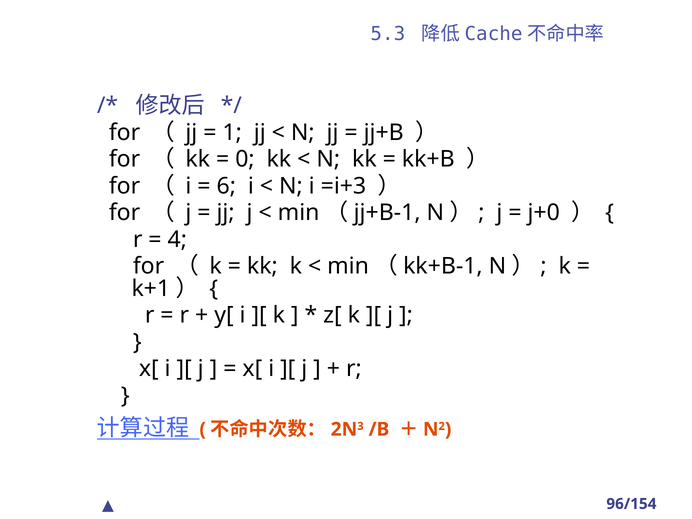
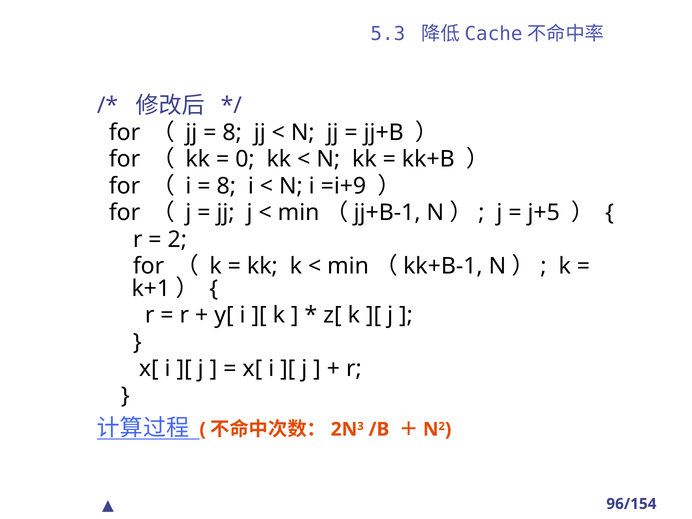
1 at (232, 133): 1 -> 8
6 at (226, 186): 6 -> 8
=i+3: =i+3 -> =i+9
j+0: j+0 -> j+5
4: 4 -> 2
